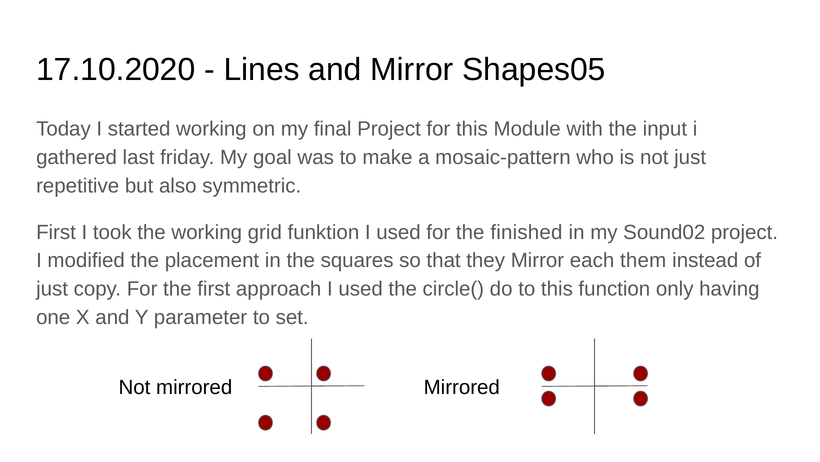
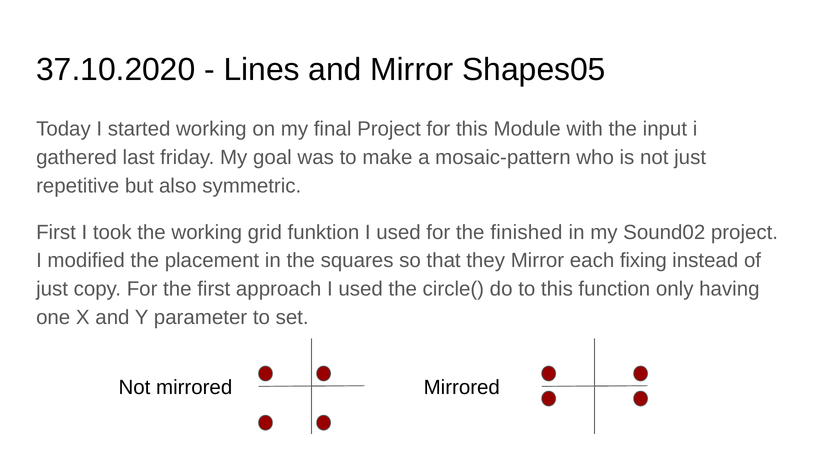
17.10.2020: 17.10.2020 -> 37.10.2020
them: them -> fixing
